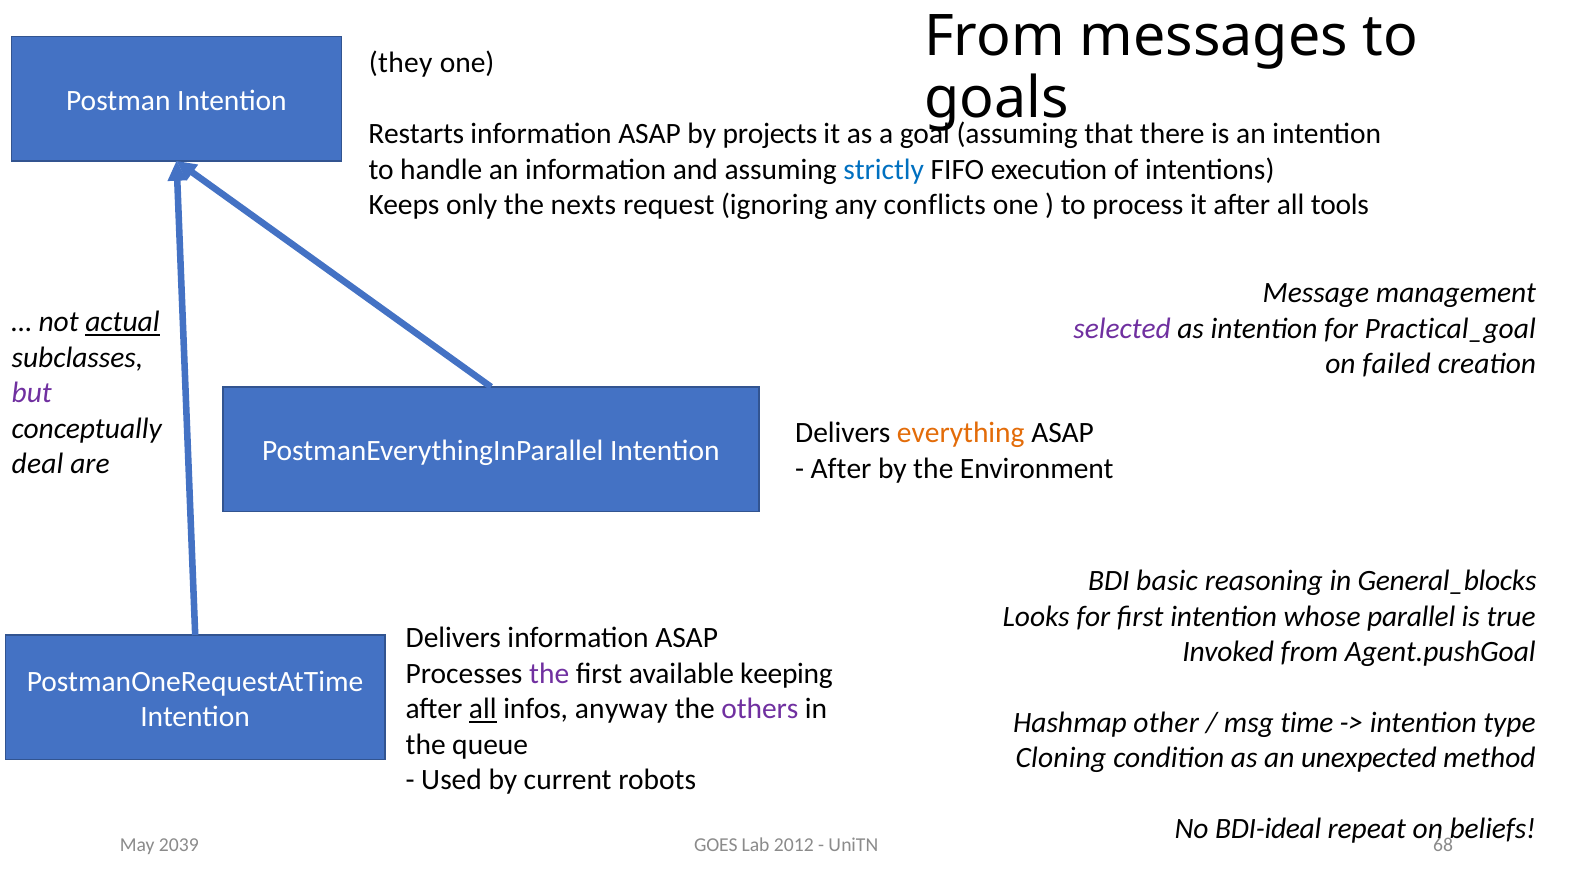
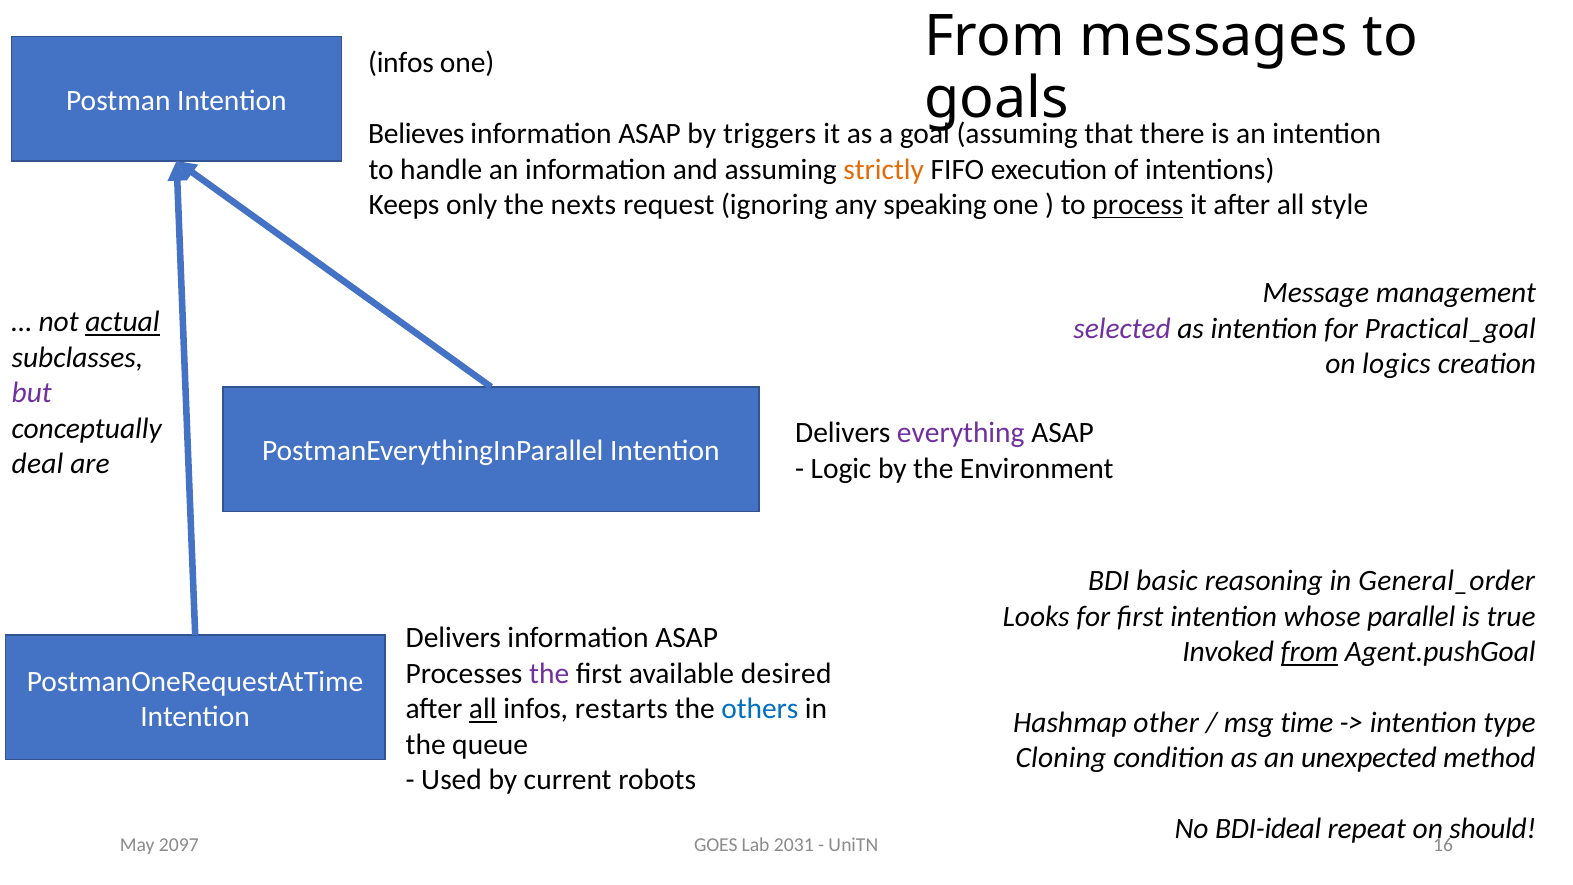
they at (401, 63): they -> infos
Restarts: Restarts -> Believes
projects: projects -> triggers
strictly colour: blue -> orange
conflicts: conflicts -> speaking
process underline: none -> present
tools: tools -> style
failed: failed -> logics
everything colour: orange -> purple
After at (841, 468): After -> Logic
General_blocks: General_blocks -> General_order
from at (1309, 652) underline: none -> present
keeping: keeping -> desired
anyway: anyway -> restarts
others colour: purple -> blue
beliefs: beliefs -> should
2012: 2012 -> 2031
68: 68 -> 16
2039: 2039 -> 2097
